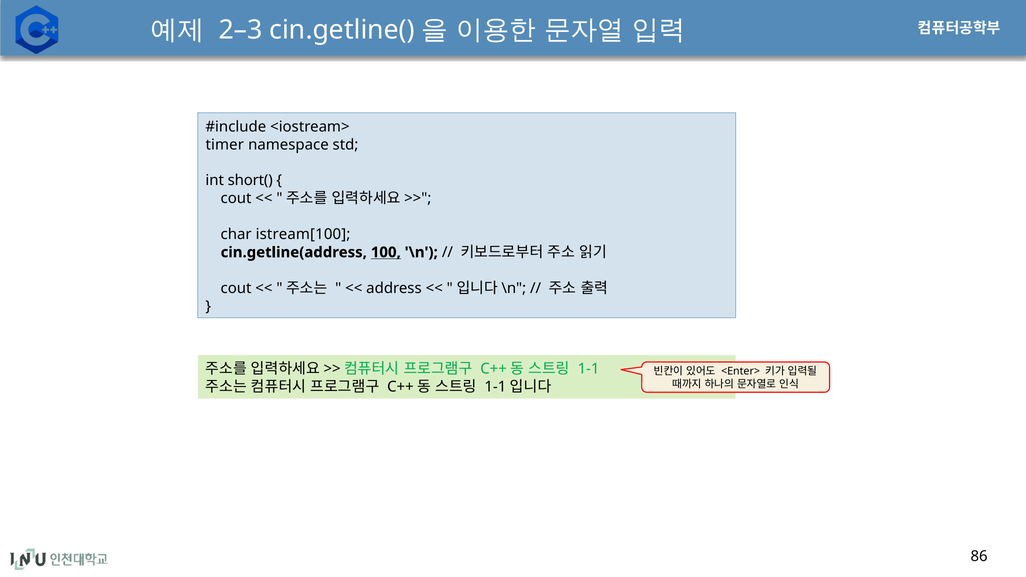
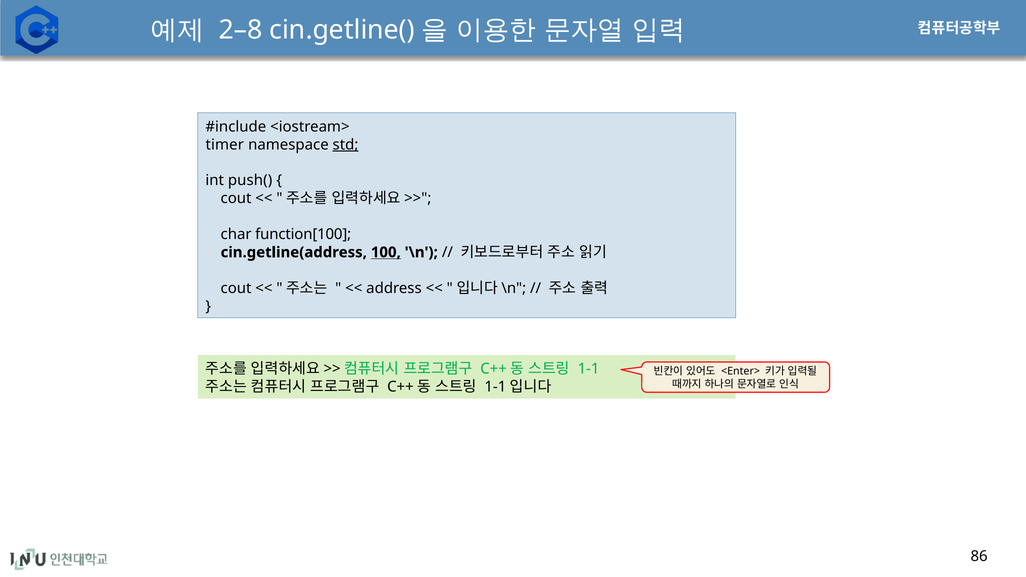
2–3: 2–3 -> 2–8
std underline: none -> present
short(: short( -> push(
istream[100: istream[100 -> function[100
